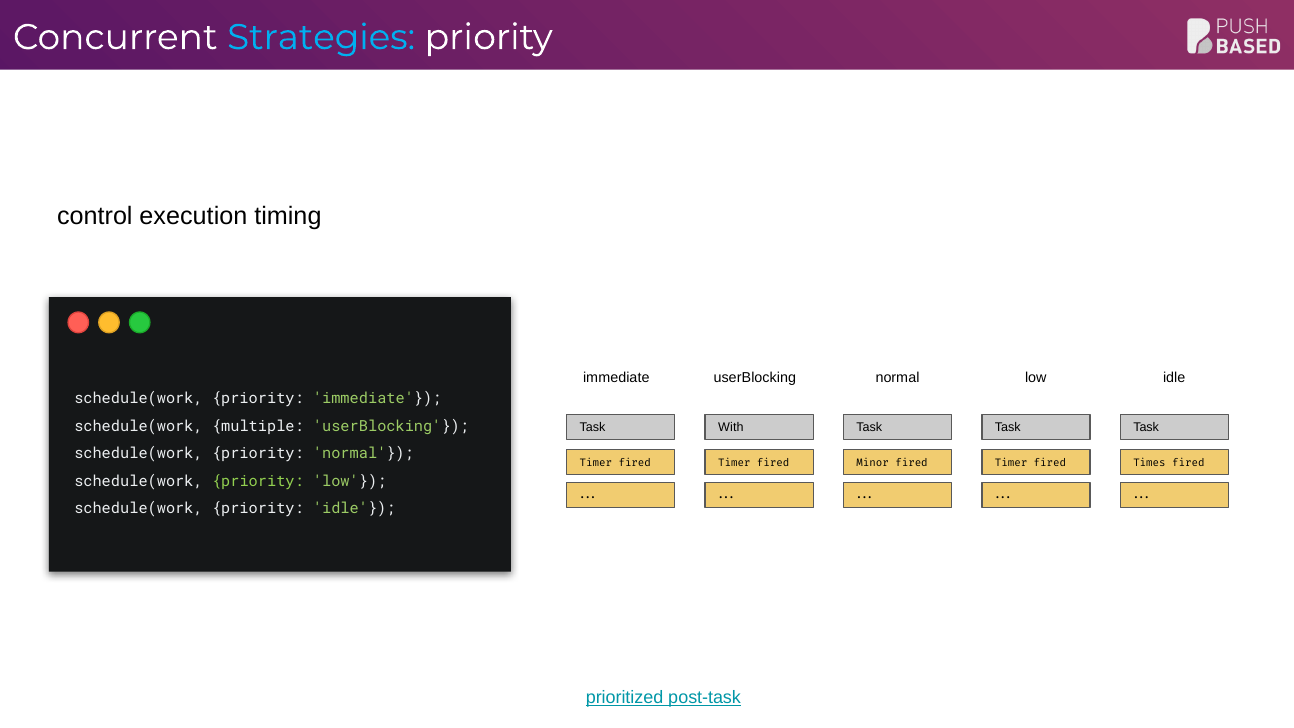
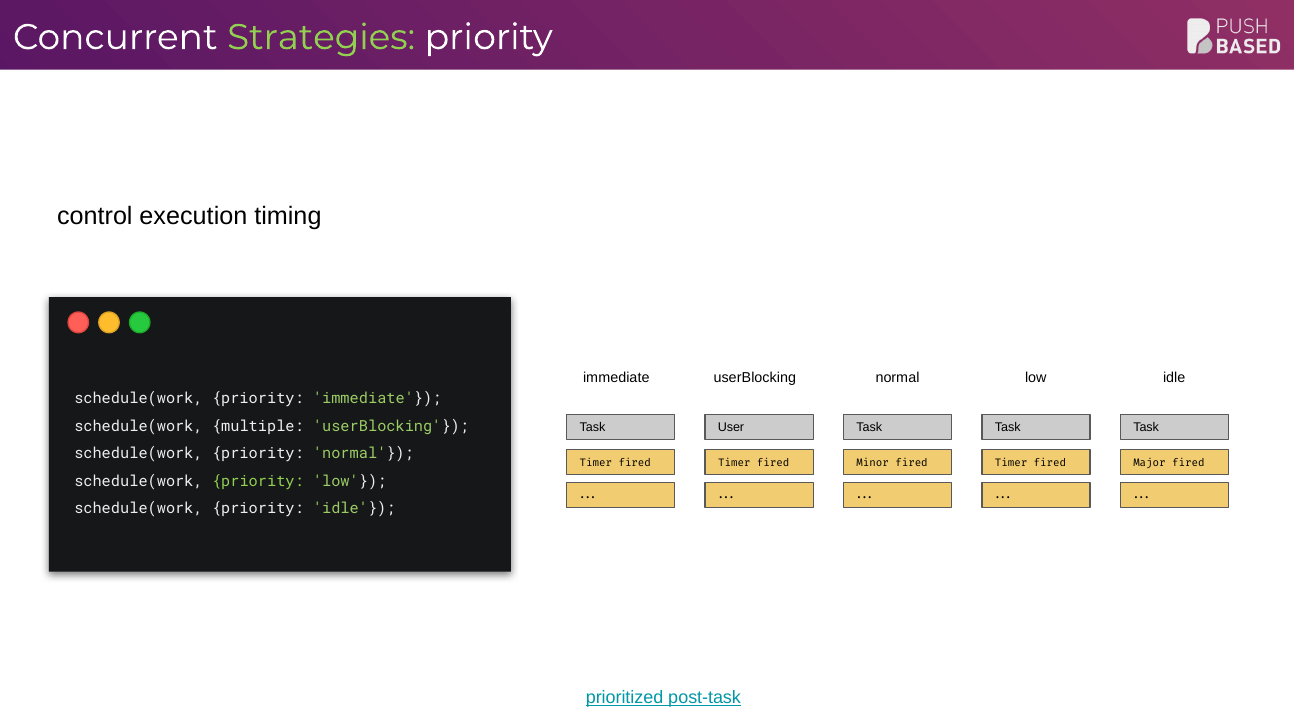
Strategies colour: light blue -> light green
With: With -> User
Times: Times -> Major
